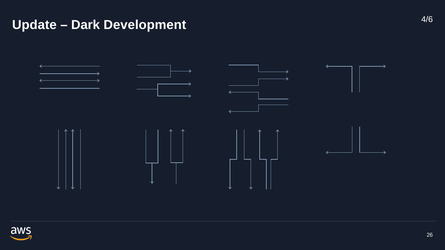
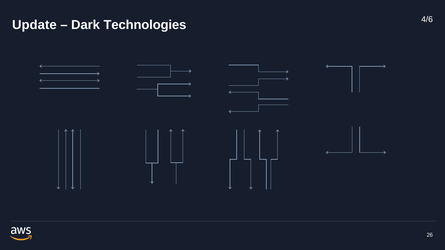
Development: Development -> Technologies
